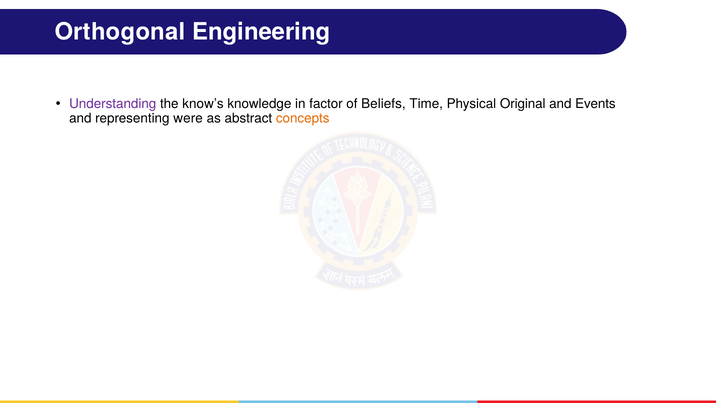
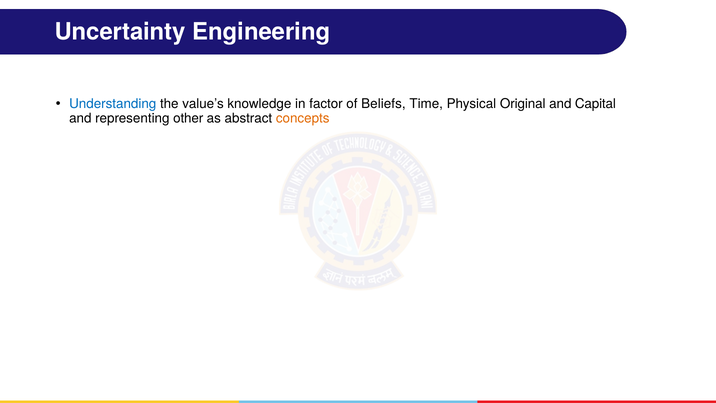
Orthogonal: Orthogonal -> Uncertainty
Understanding colour: purple -> blue
know’s: know’s -> value’s
Events: Events -> Capital
were: were -> other
